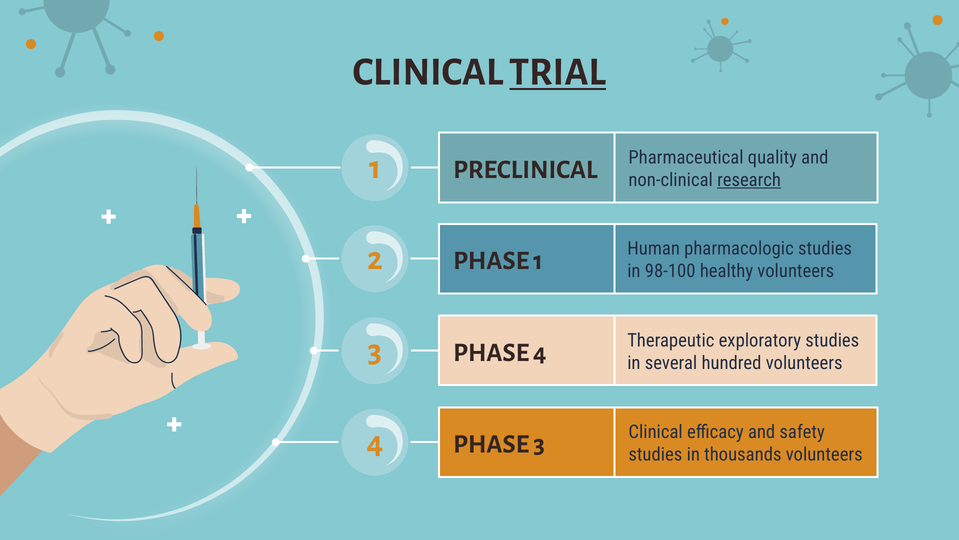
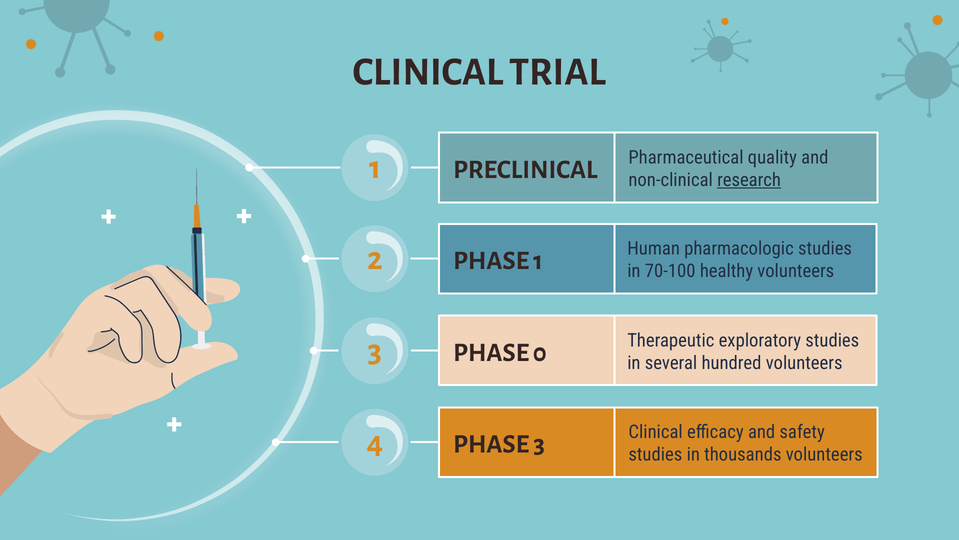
TRIAL underline: present -> none
98-100: 98-100 -> 70-100
PHASE 4: 4 -> 0
